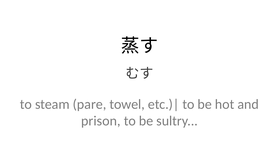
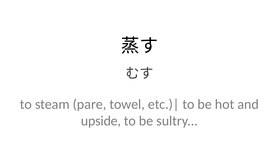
prison: prison -> upside
